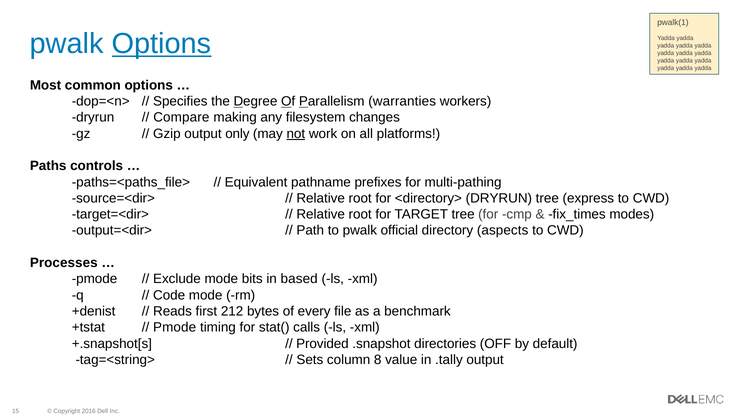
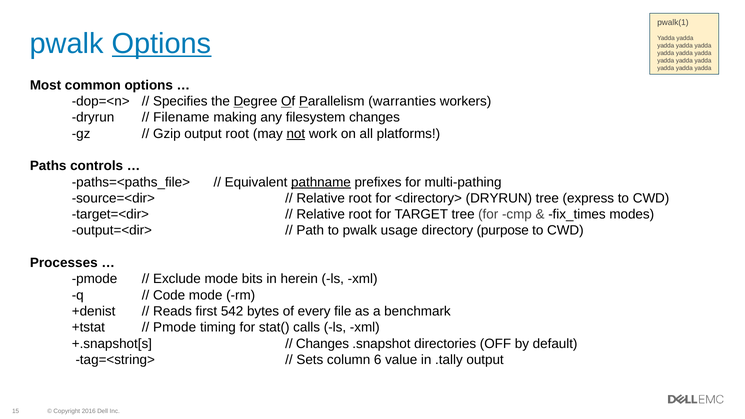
Compare: Compare -> Filename
output only: only -> root
pathname underline: none -> present
official: official -> usage
aspects: aspects -> purpose
based: based -> herein
212: 212 -> 542
Provided at (322, 344): Provided -> Changes
8: 8 -> 6
